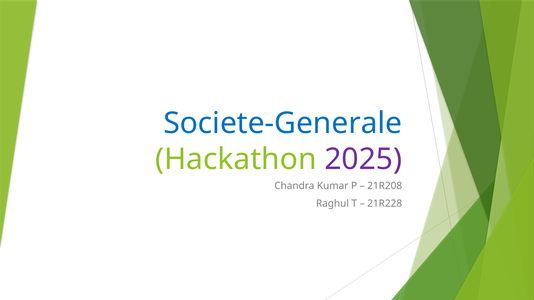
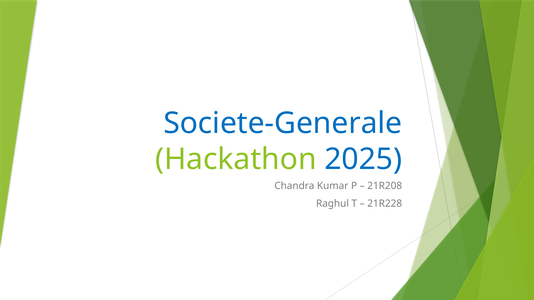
2025 colour: purple -> blue
